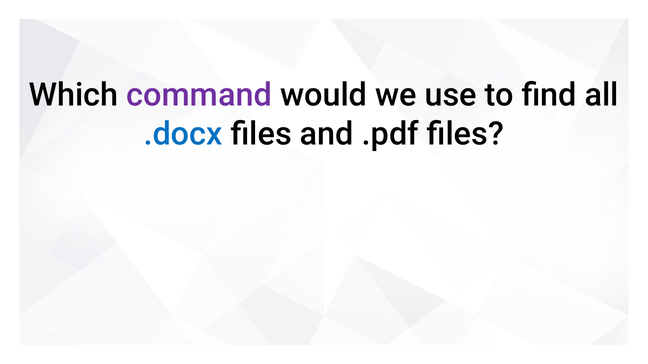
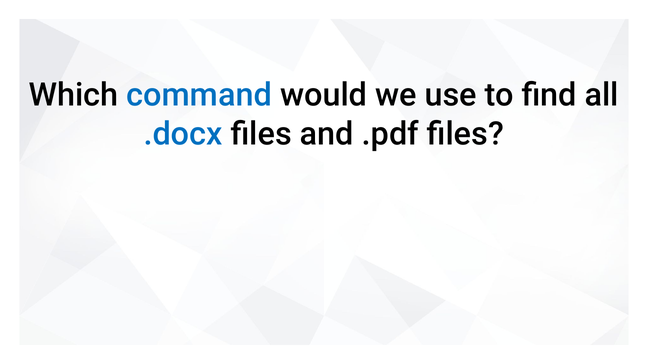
command colour: purple -> blue
